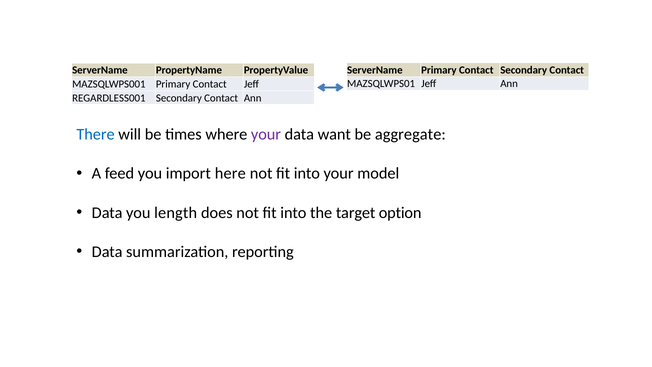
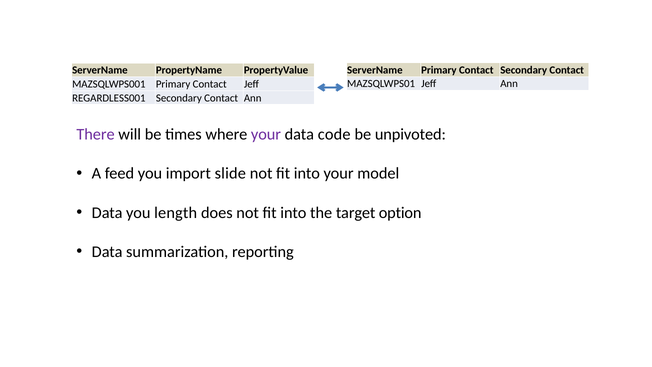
There colour: blue -> purple
want: want -> code
aggregate: aggregate -> unpivoted
here: here -> slide
